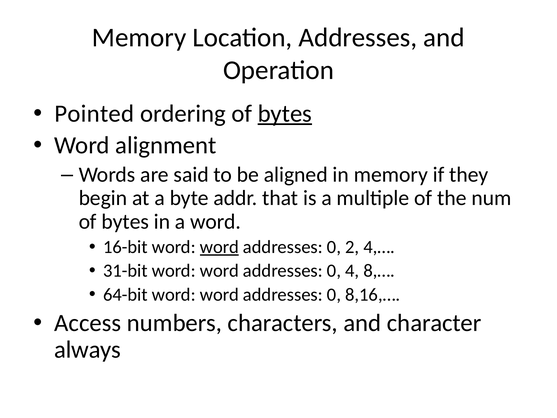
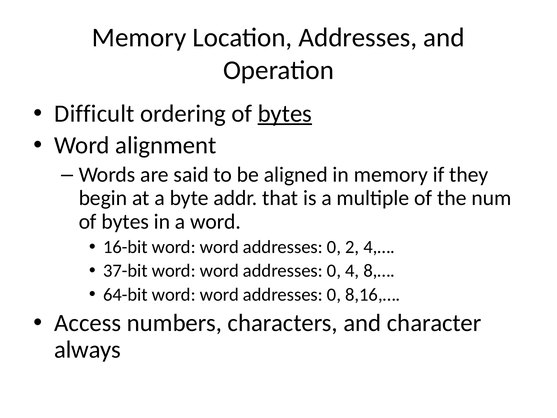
Pointed: Pointed -> Difficult
word at (219, 247) underline: present -> none
31-bit: 31-bit -> 37-bit
